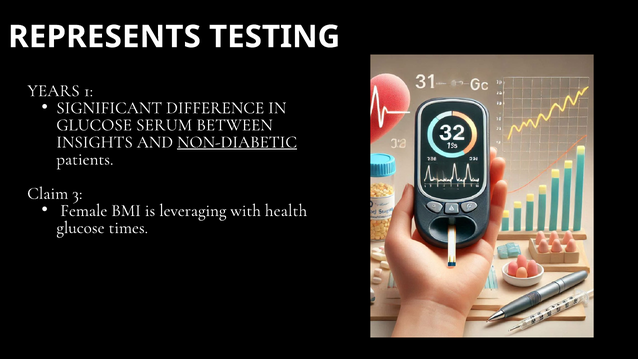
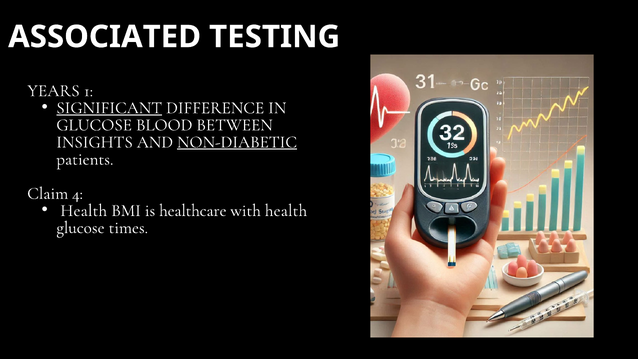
REPRESENTS: REPRESENTS -> ASSOCIATED
SIGNIFICANT underline: none -> present
SERUM: SERUM -> BLOOD
3: 3 -> 4
Female at (84, 210): Female -> Health
leveraging: leveraging -> healthcare
